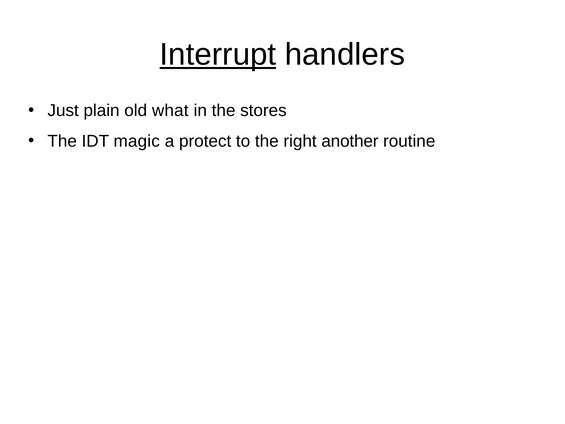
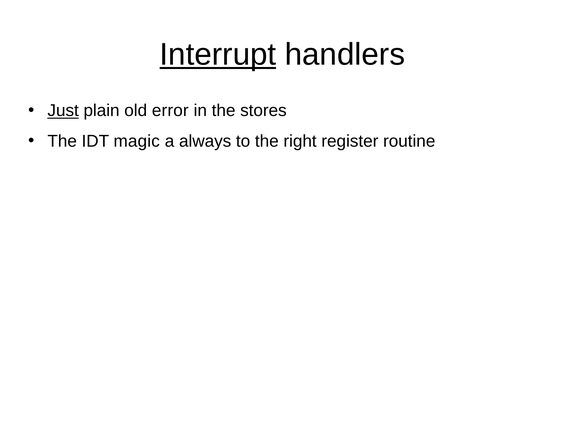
Just underline: none -> present
what: what -> error
protect: protect -> always
another: another -> register
